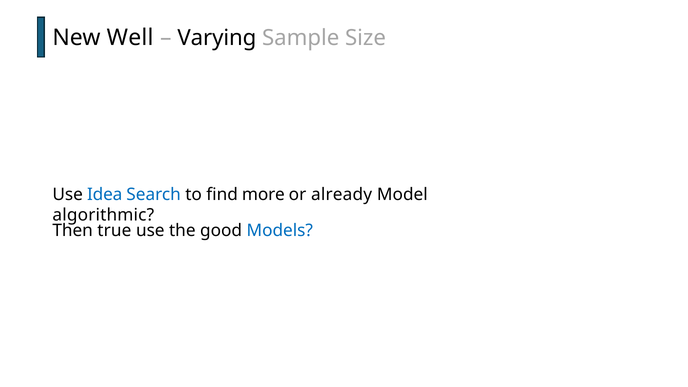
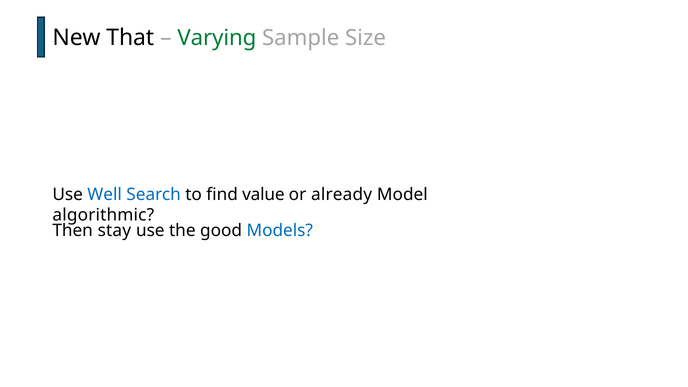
Well: Well -> That
Varying colour: black -> green
Idea: Idea -> Well
more: more -> value
true: true -> stay
